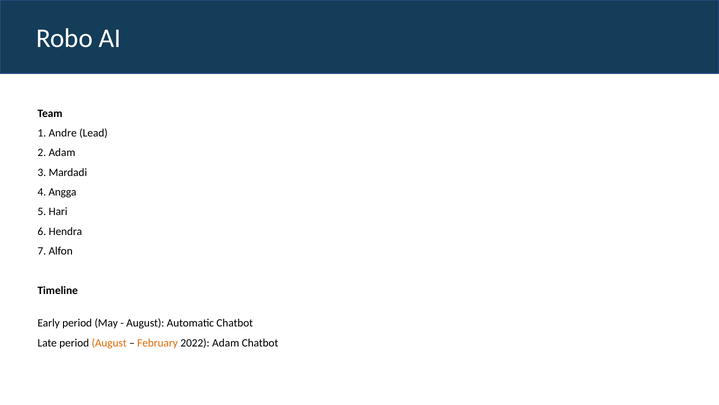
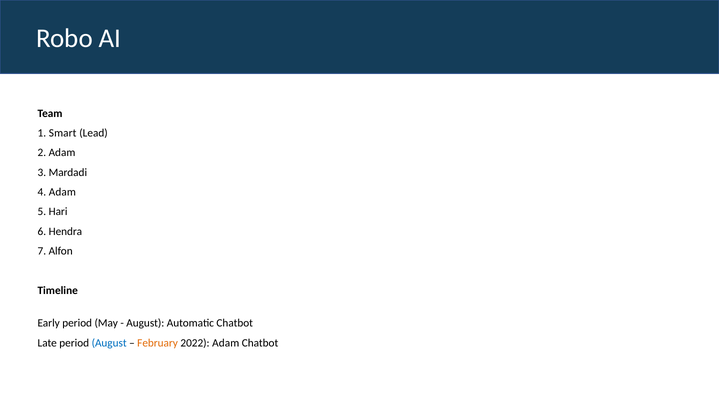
Andre: Andre -> Smart
4 Angga: Angga -> Adam
August at (109, 343) colour: orange -> blue
